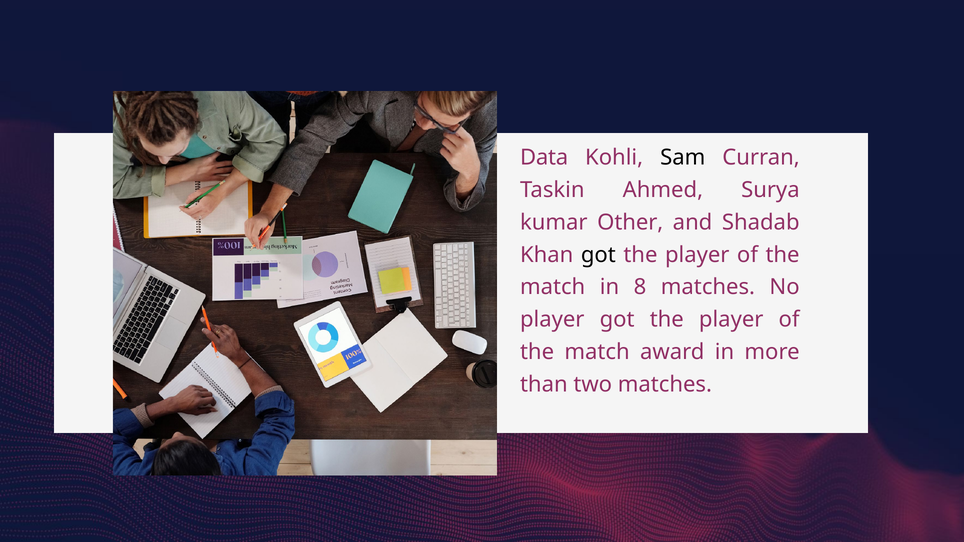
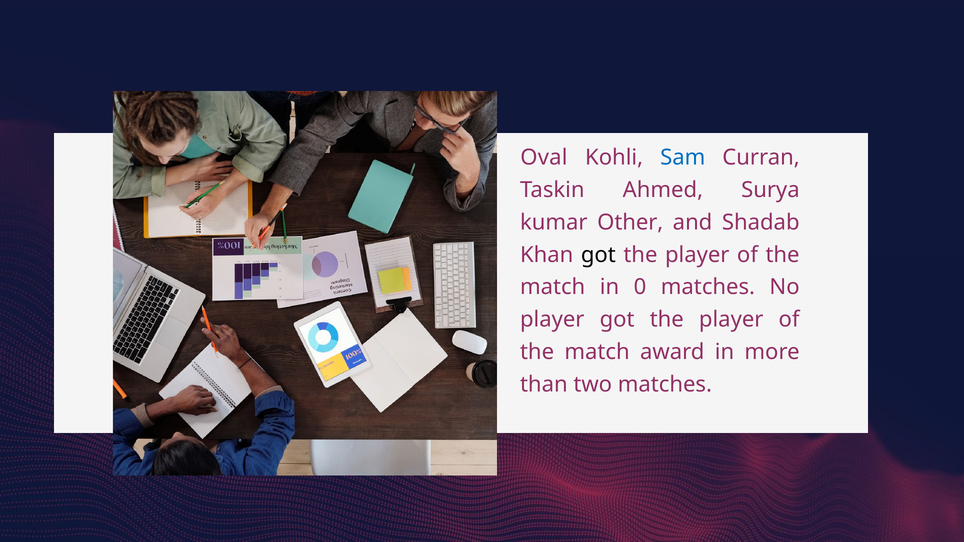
Data: Data -> Oval
Sam colour: black -> blue
8: 8 -> 0
